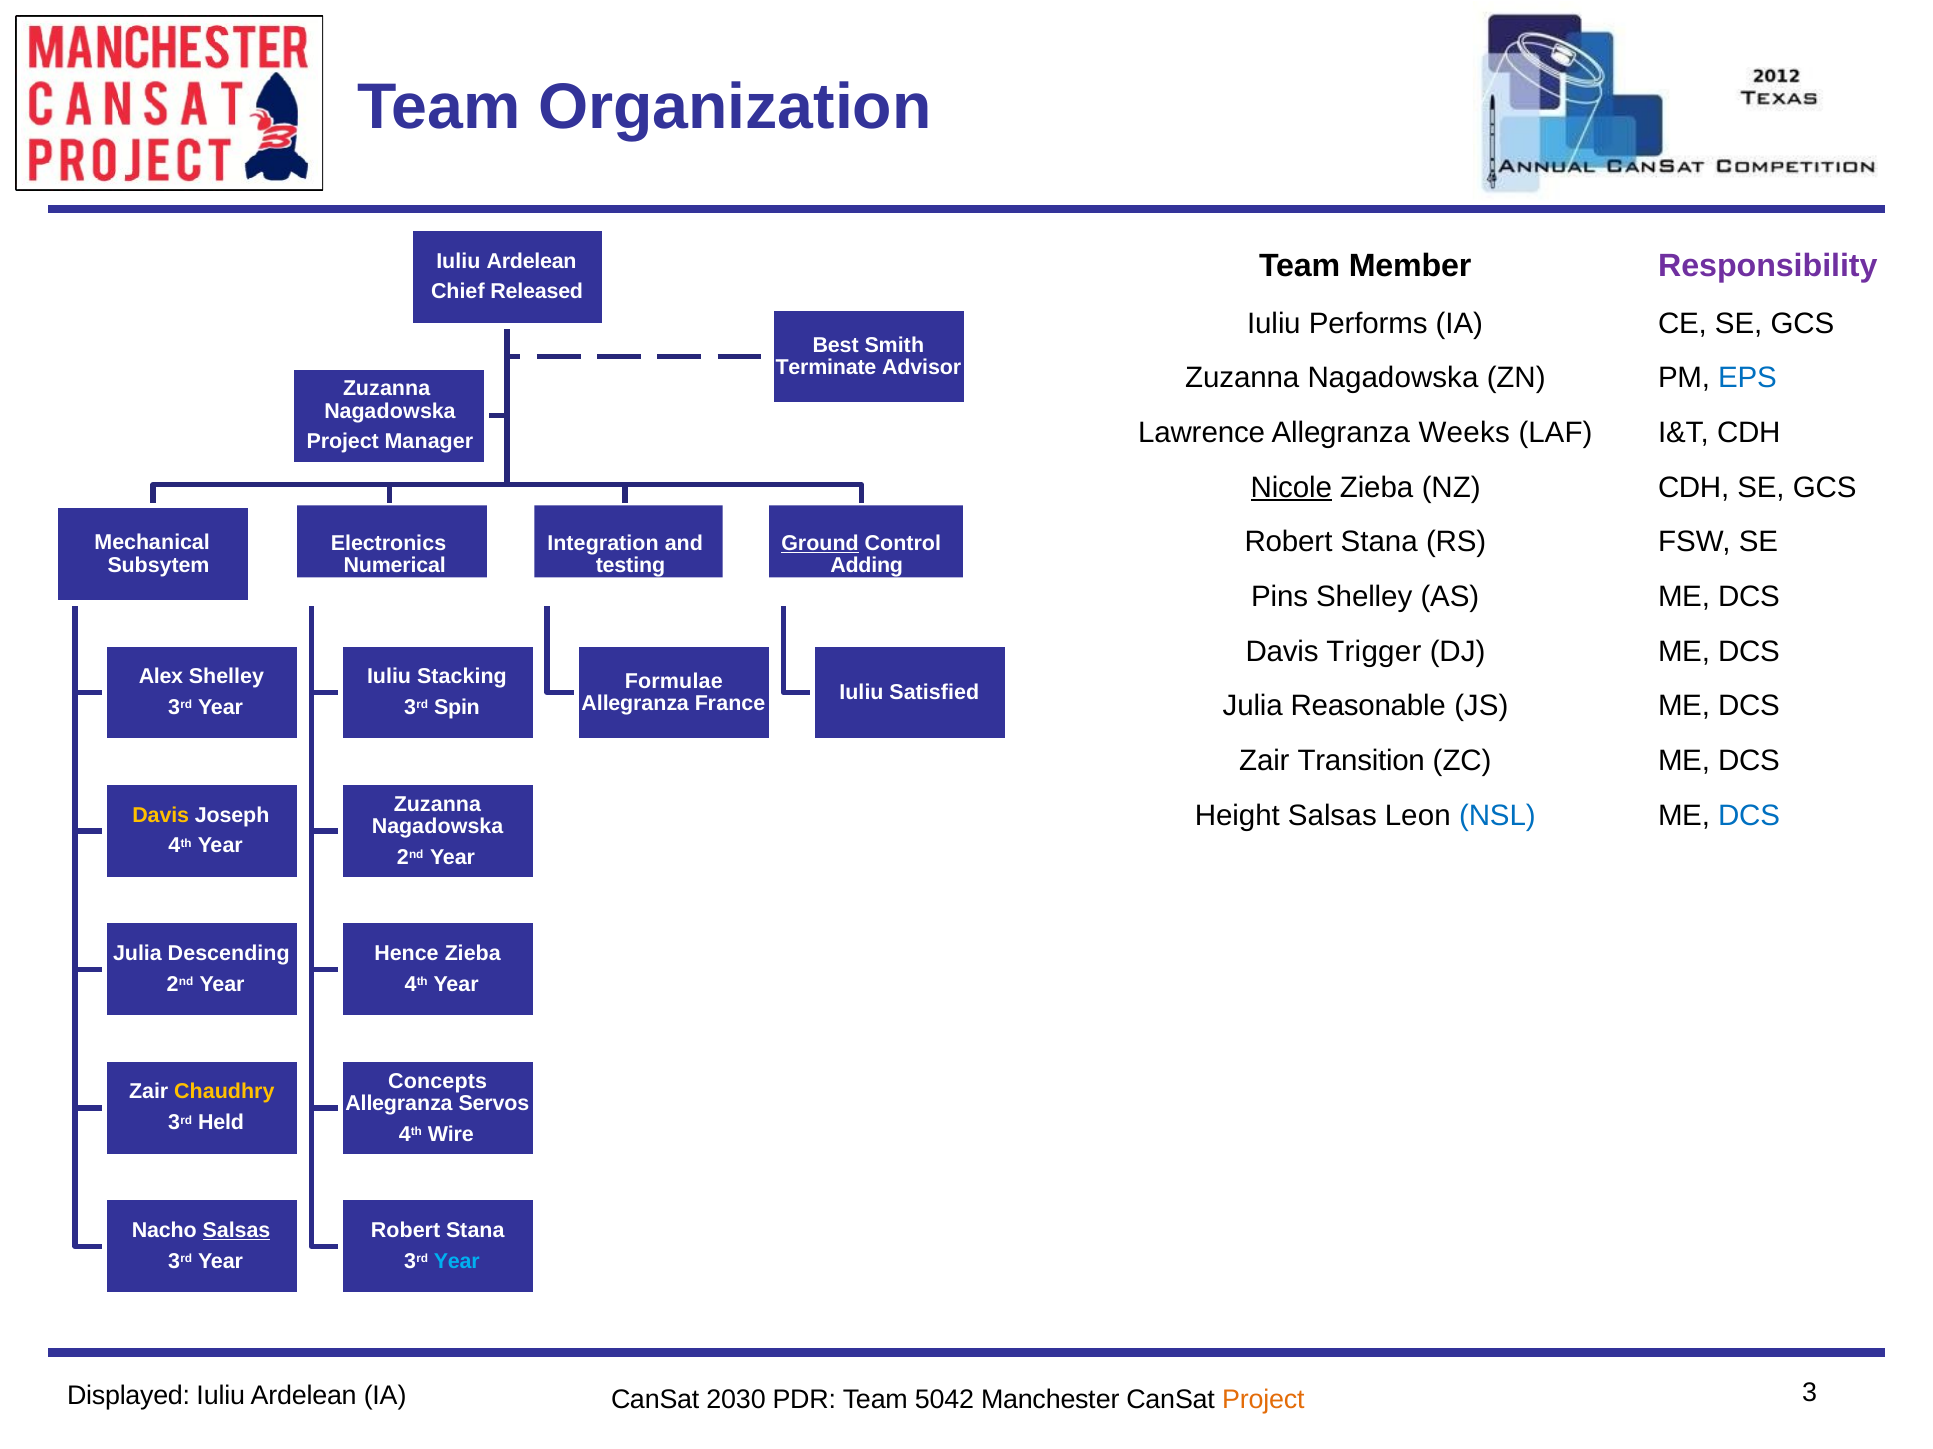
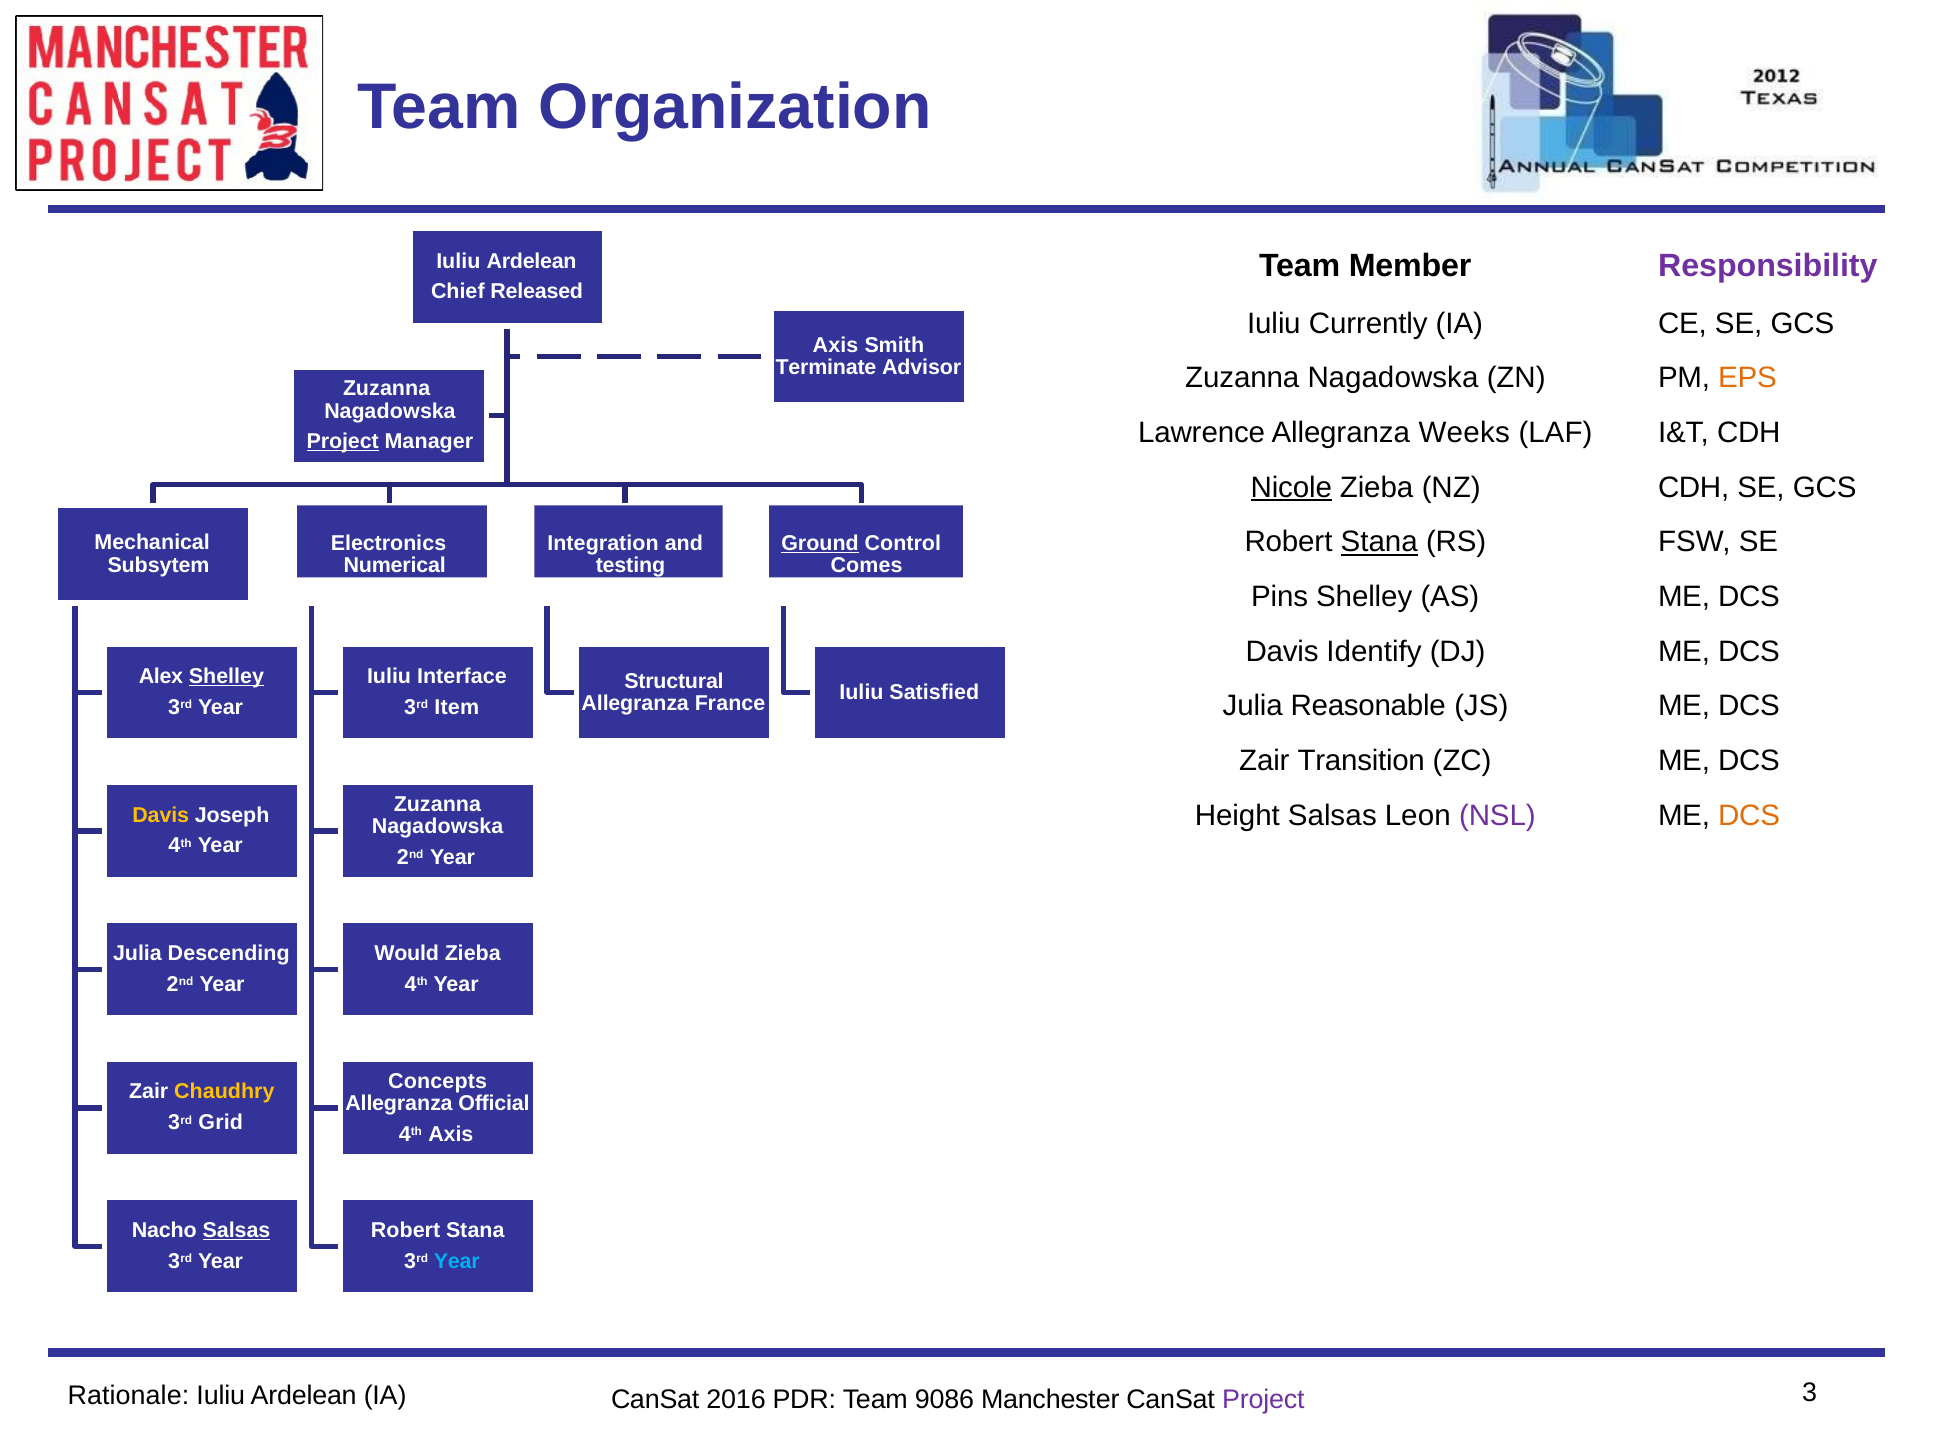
Performs: Performs -> Currently
Best at (836, 345): Best -> Axis
EPS colour: blue -> orange
Project at (343, 442) underline: none -> present
Stana at (1379, 542) underline: none -> present
Adding: Adding -> Comes
Trigger: Trigger -> Identify
Shelley at (226, 677) underline: none -> present
Stacking: Stacking -> Interface
Formulae: Formulae -> Structural
Spin: Spin -> Item
NSL colour: blue -> purple
DCS at (1749, 816) colour: blue -> orange
Hence: Hence -> Would
Servos: Servos -> Official
Held: Held -> Grid
4th Wire: Wire -> Axis
Displayed: Displayed -> Rationale
2030: 2030 -> 2016
5042: 5042 -> 9086
Project at (1263, 1401) colour: orange -> purple
